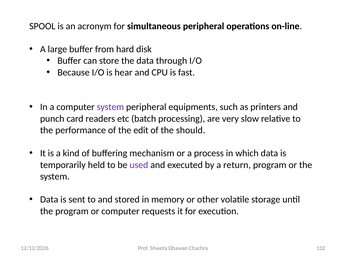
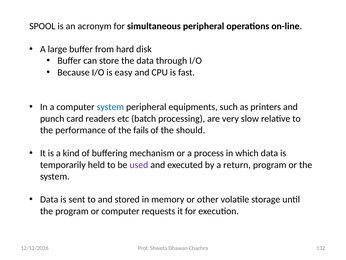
hear: hear -> easy
system at (110, 107) colour: purple -> blue
edit: edit -> fails
